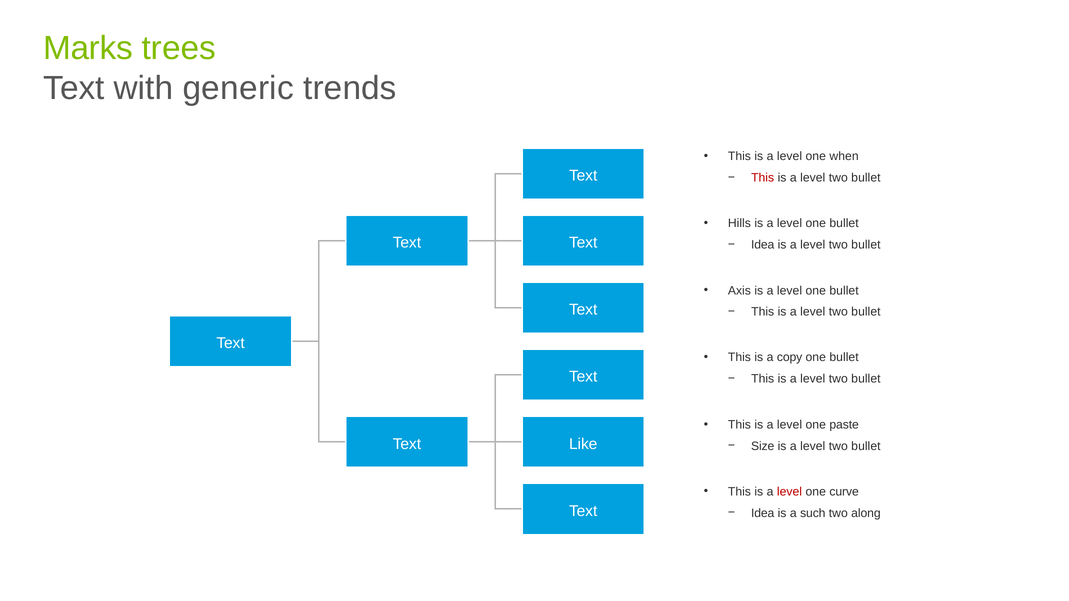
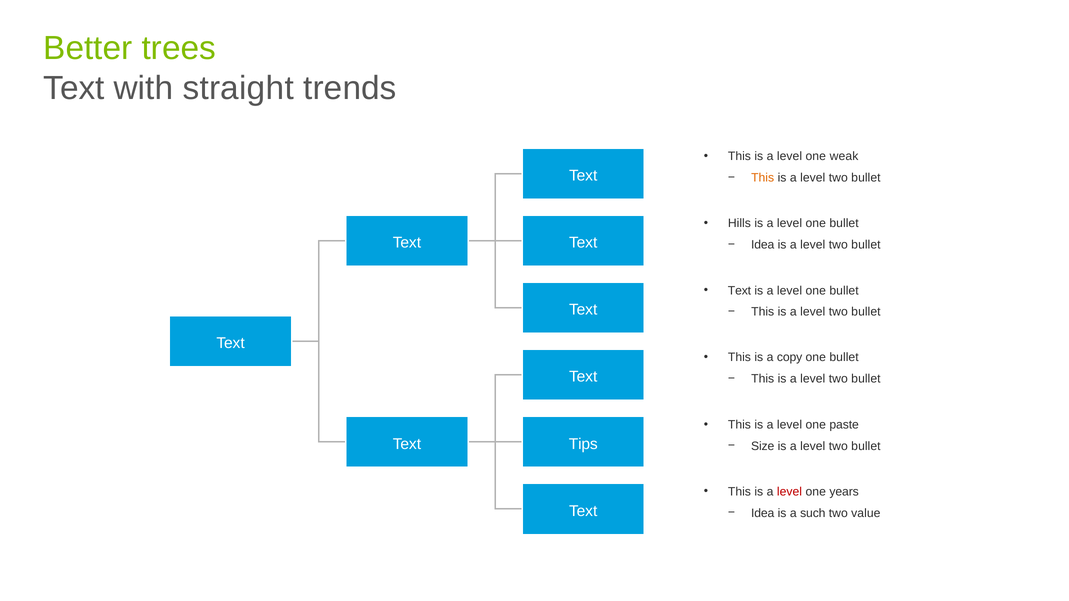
Marks: Marks -> Better
generic: generic -> straight
when: when -> weak
This at (763, 178) colour: red -> orange
Axis at (739, 291): Axis -> Text
Like: Like -> Tips
curve: curve -> years
along: along -> value
